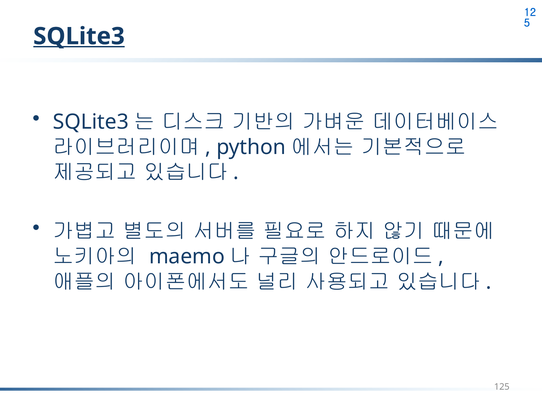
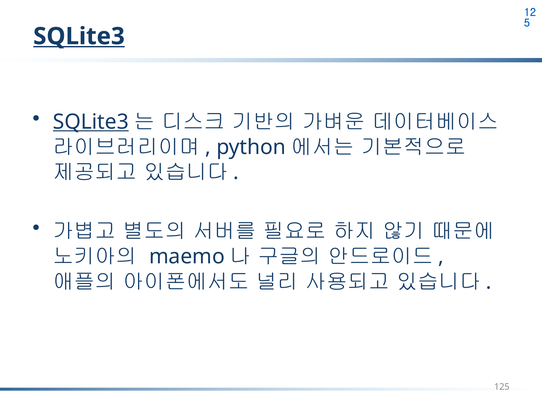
SQLite3 at (91, 122) underline: none -> present
